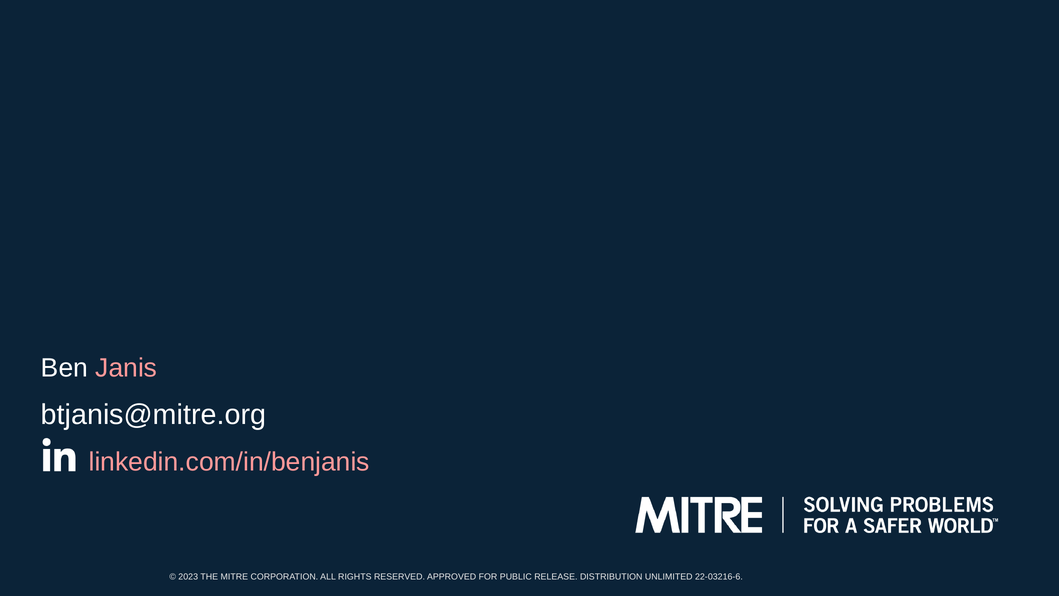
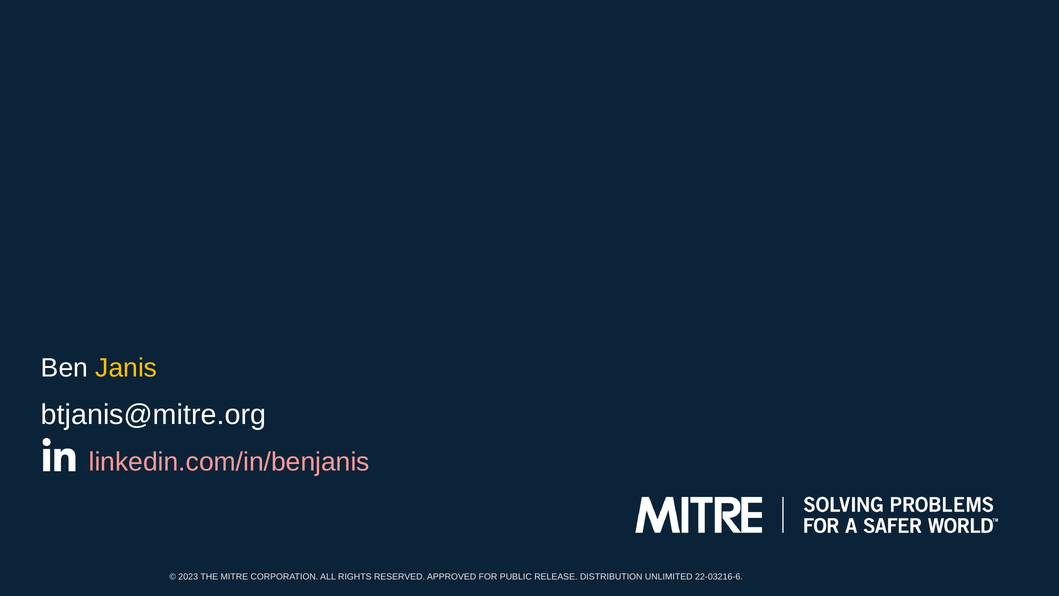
Janis colour: pink -> yellow
